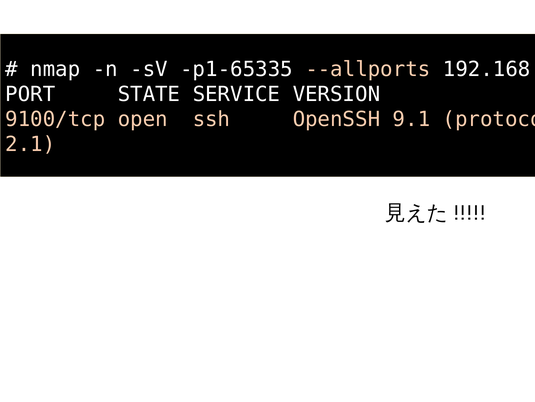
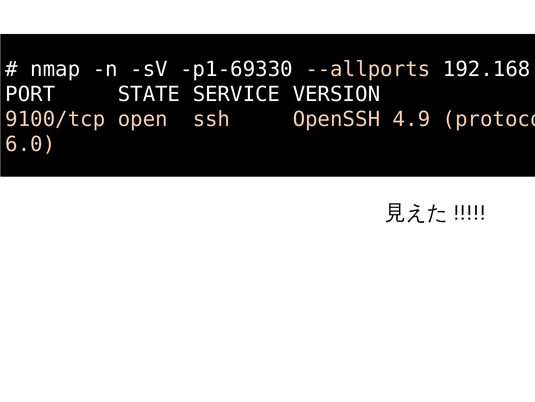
p1-65335: p1-65335 -> p1-69330
9.1: 9.1 -> 4.9
2.1: 2.1 -> 6.0
